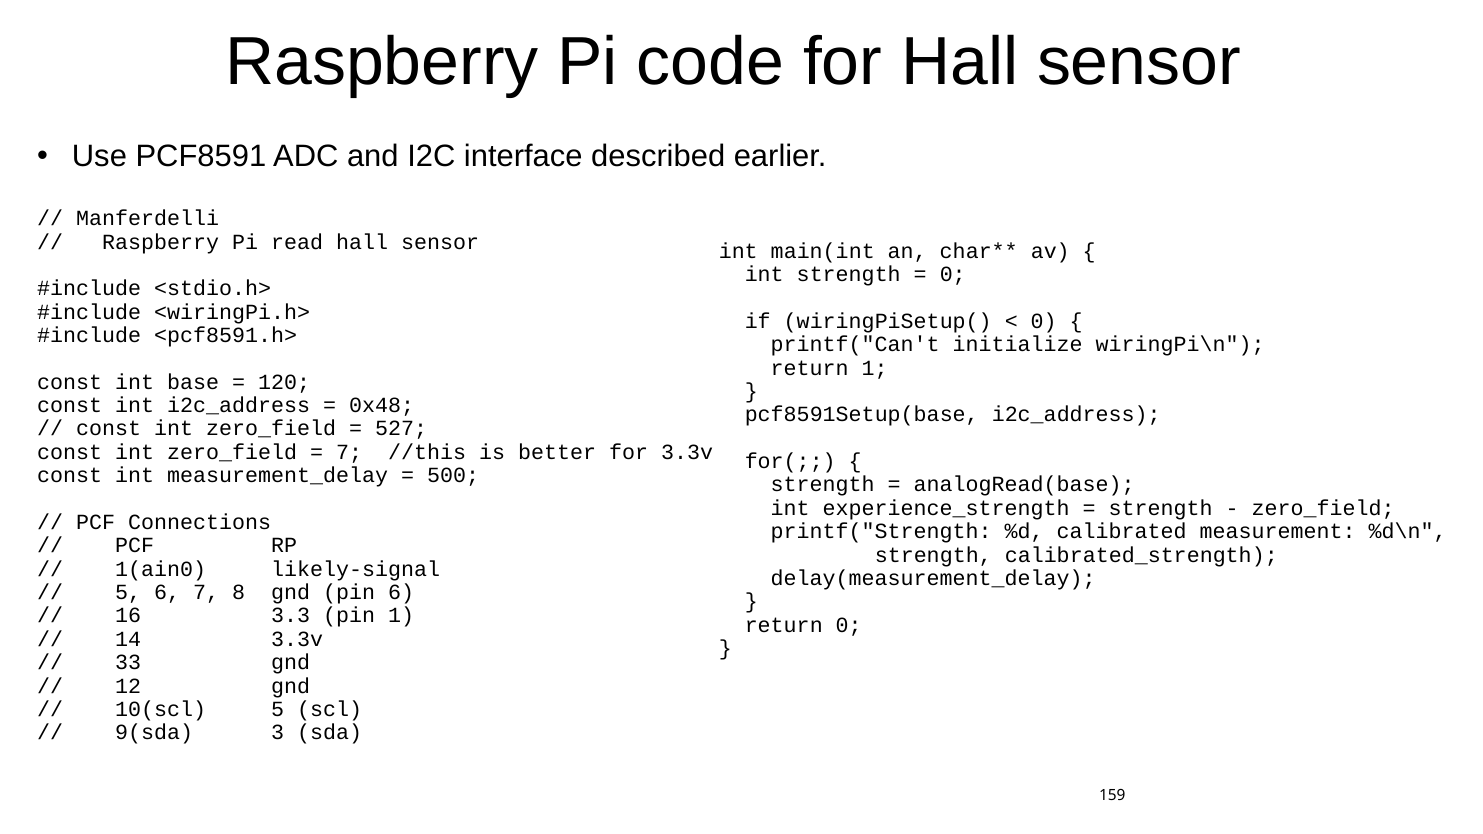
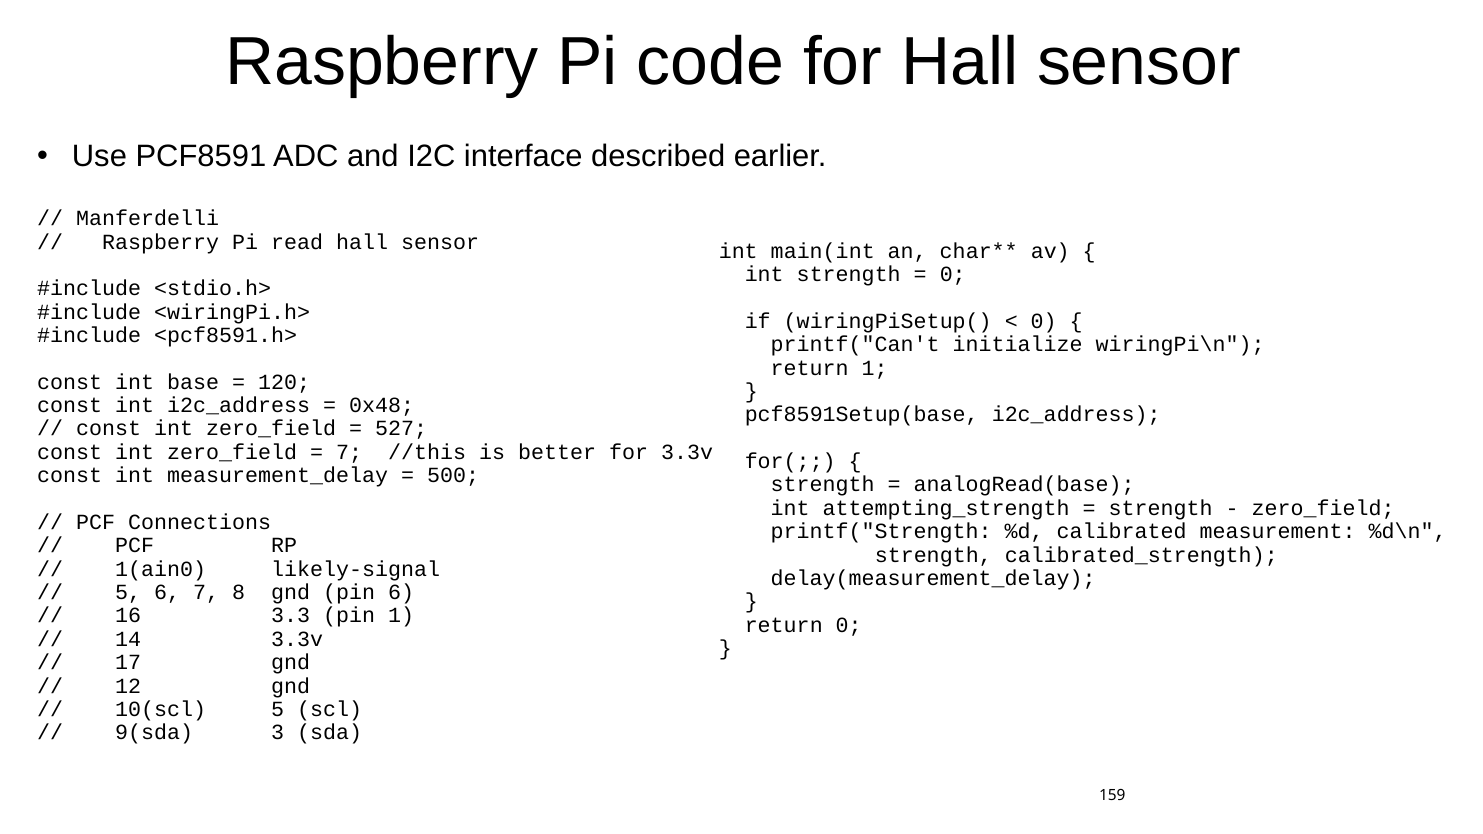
experience_strength: experience_strength -> attempting_strength
33: 33 -> 17
